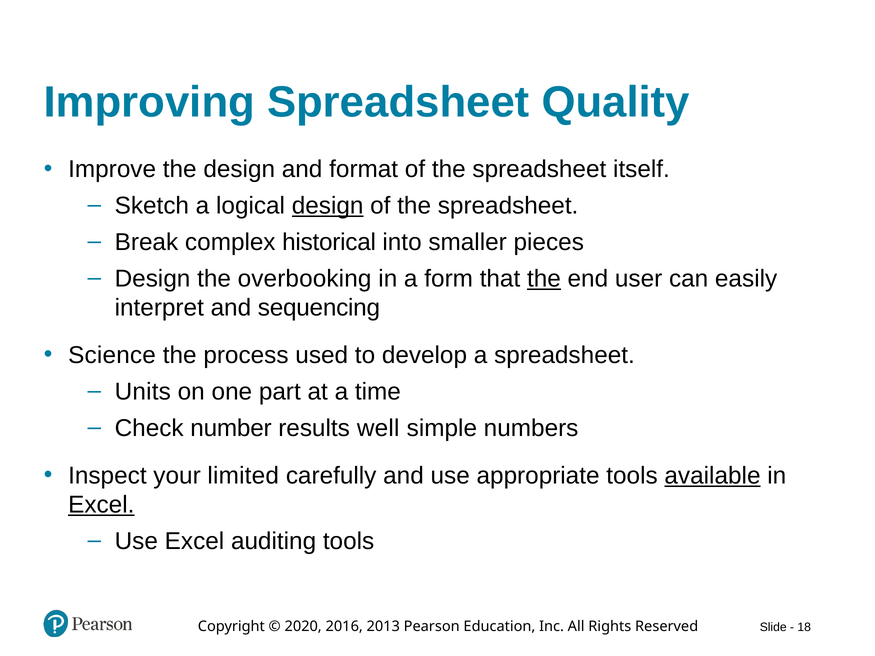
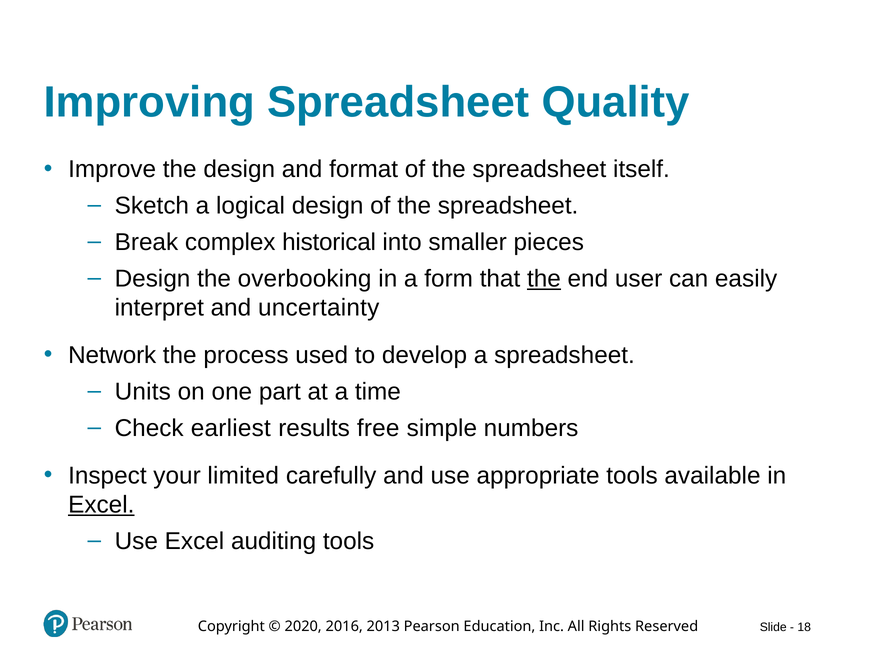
design at (328, 206) underline: present -> none
sequencing: sequencing -> uncertainty
Science: Science -> Network
number: number -> earliest
well: well -> free
available underline: present -> none
